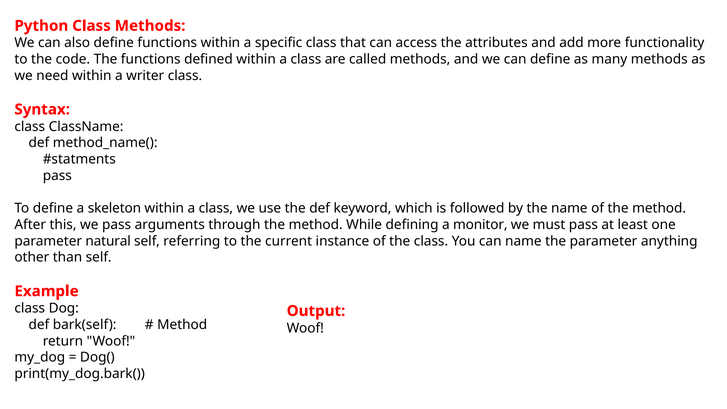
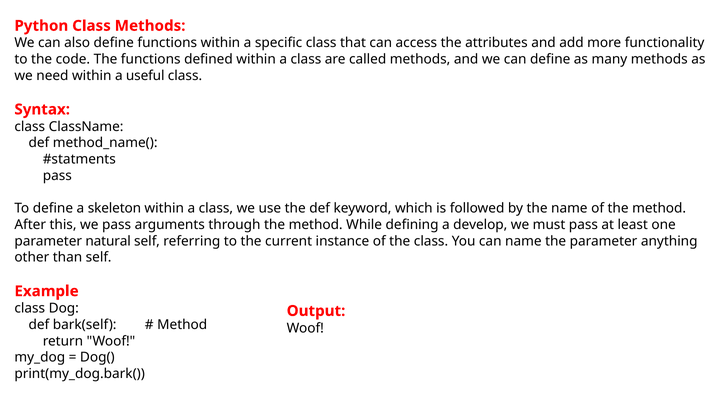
writer: writer -> useful
monitor: monitor -> develop
